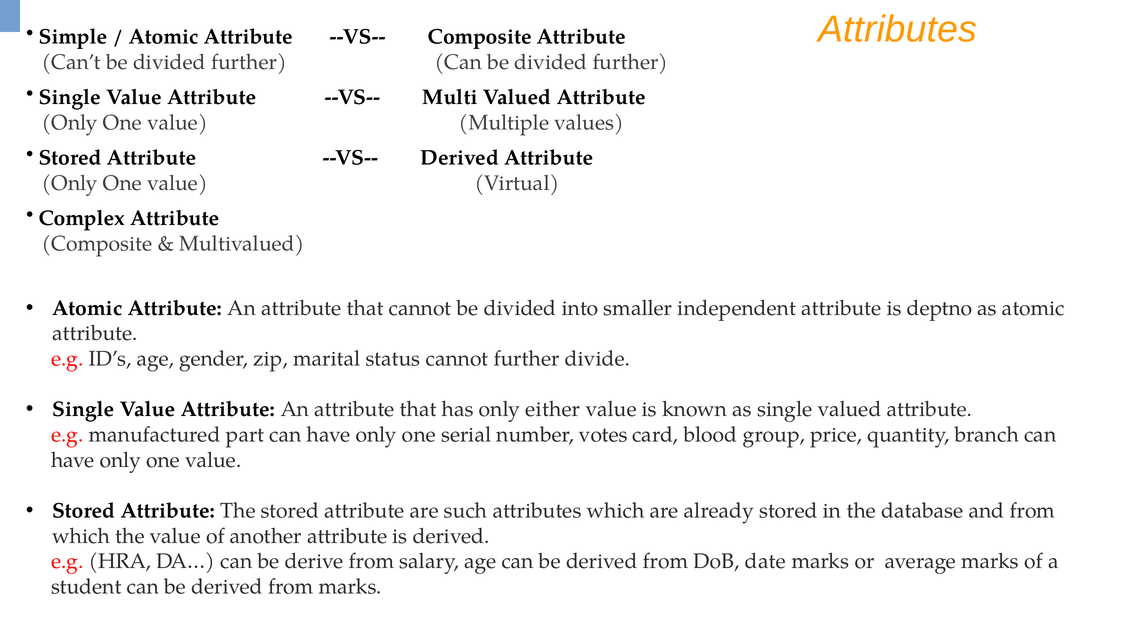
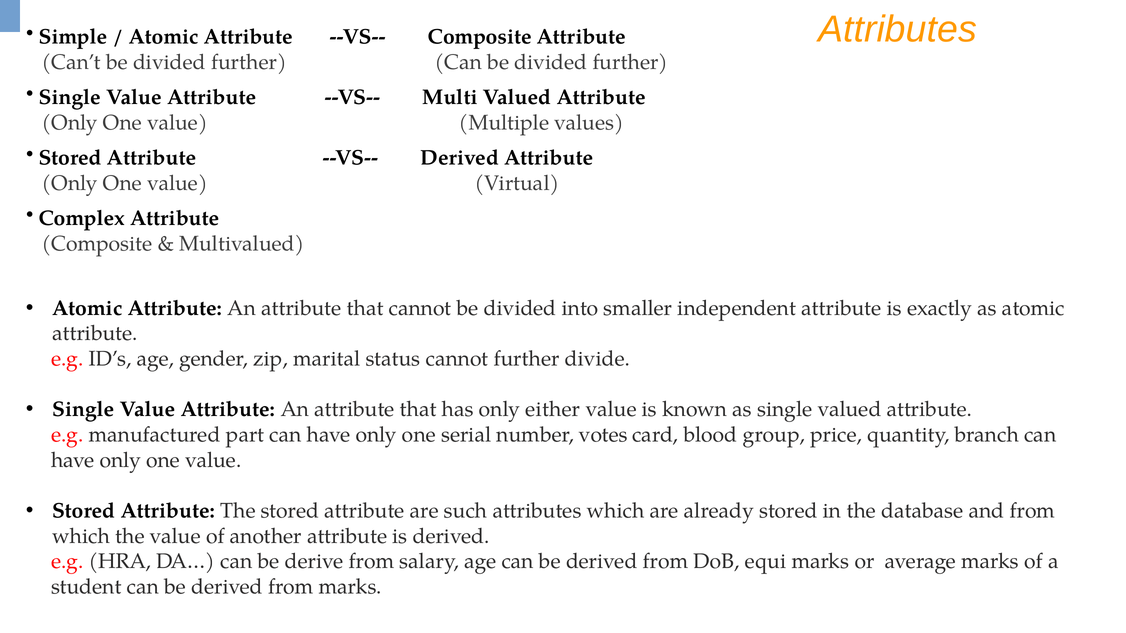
deptno: deptno -> exactly
date: date -> equi
